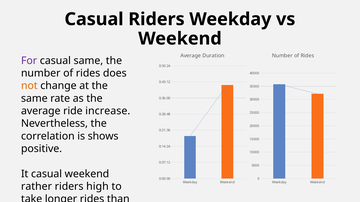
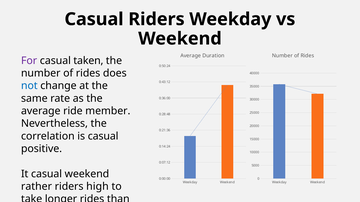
casual same: same -> taken
not colour: orange -> blue
increase: increase -> member
is shows: shows -> casual
